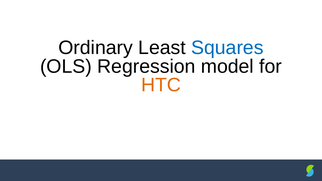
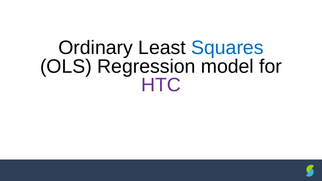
HTC colour: orange -> purple
